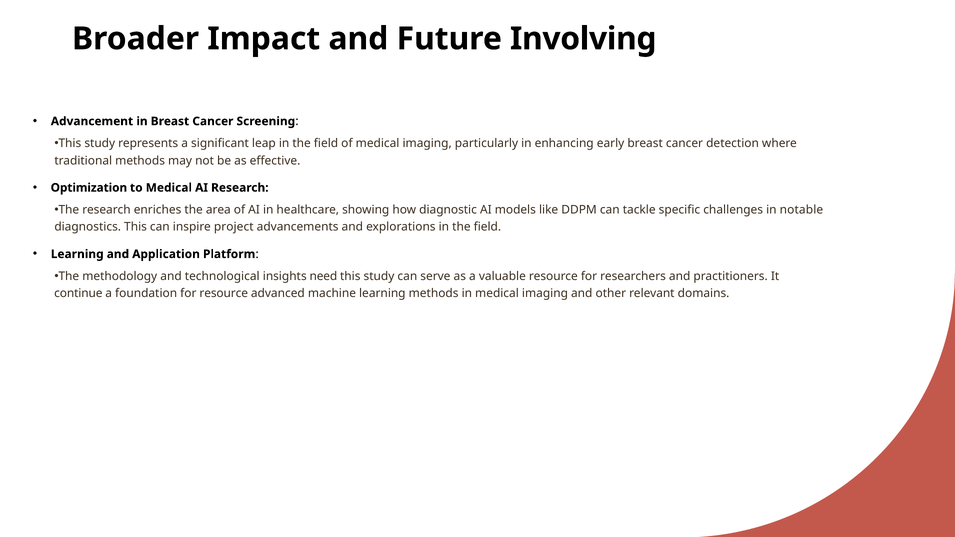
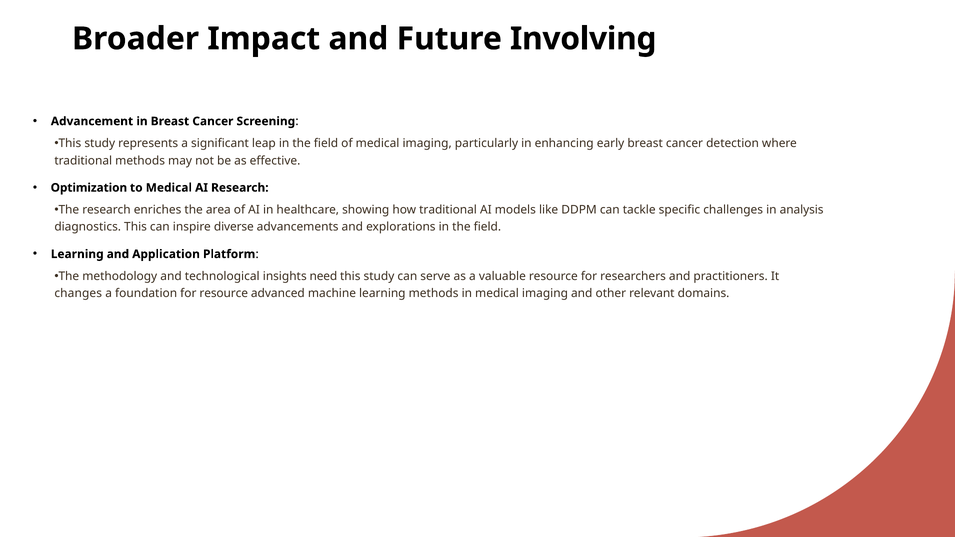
how diagnostic: diagnostic -> traditional
notable: notable -> analysis
project: project -> diverse
continue: continue -> changes
